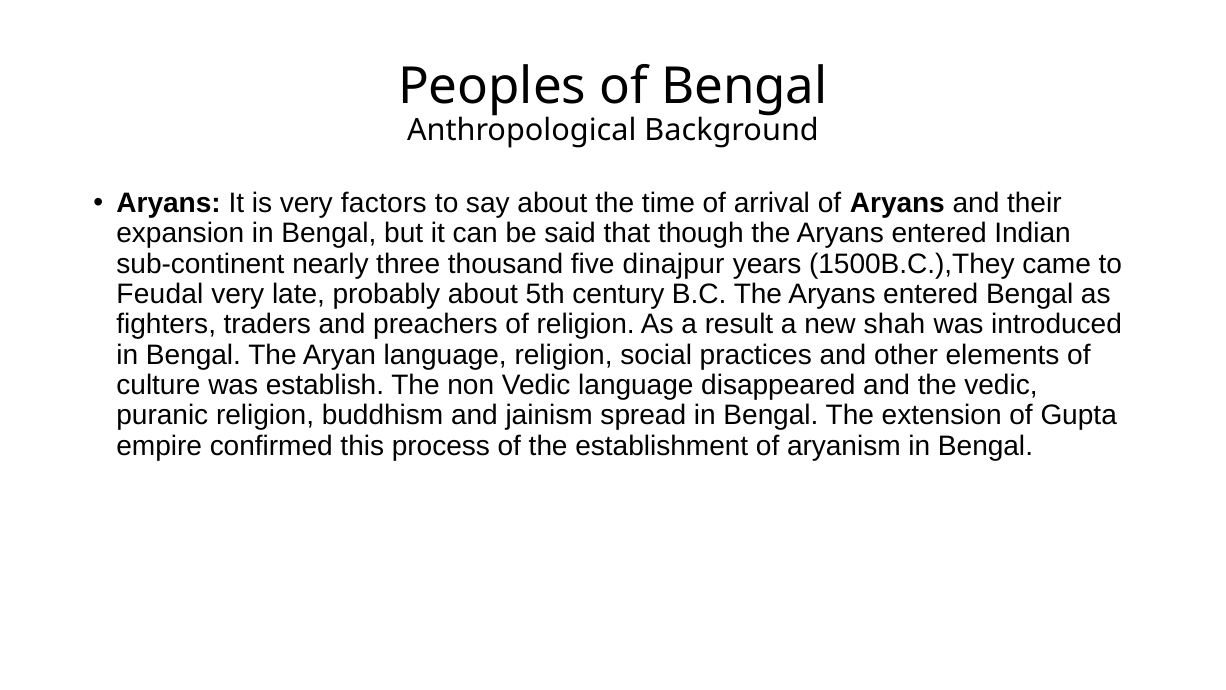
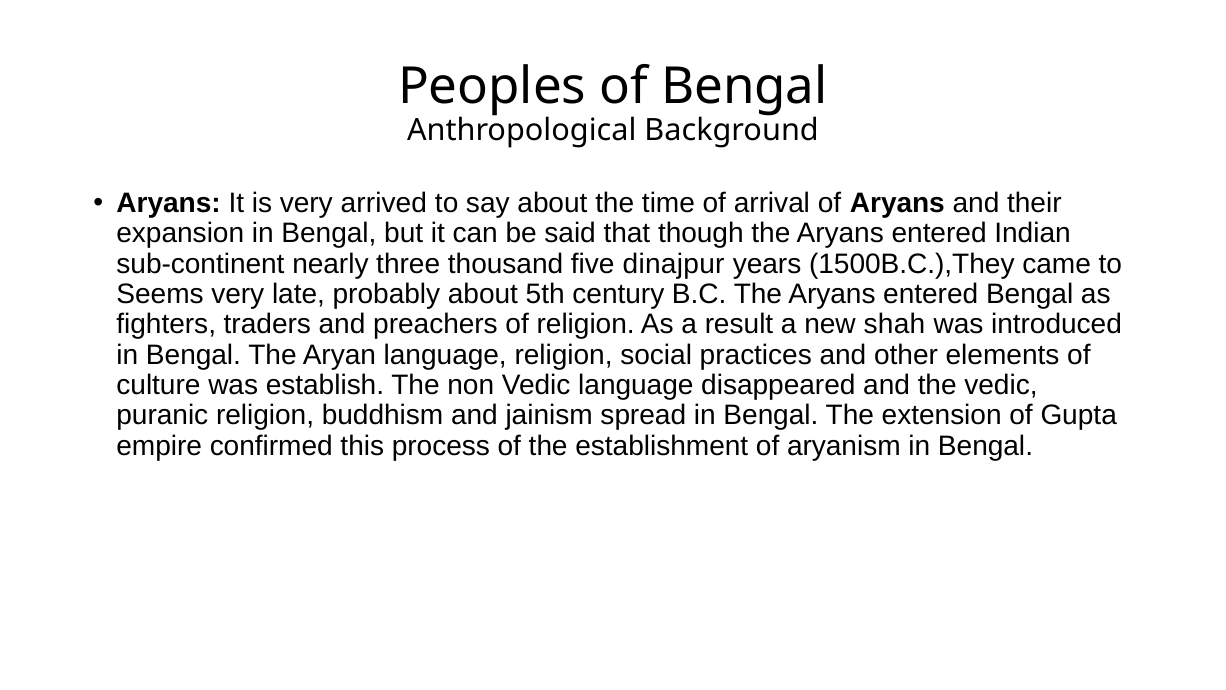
factors: factors -> arrived
Feudal: Feudal -> Seems
